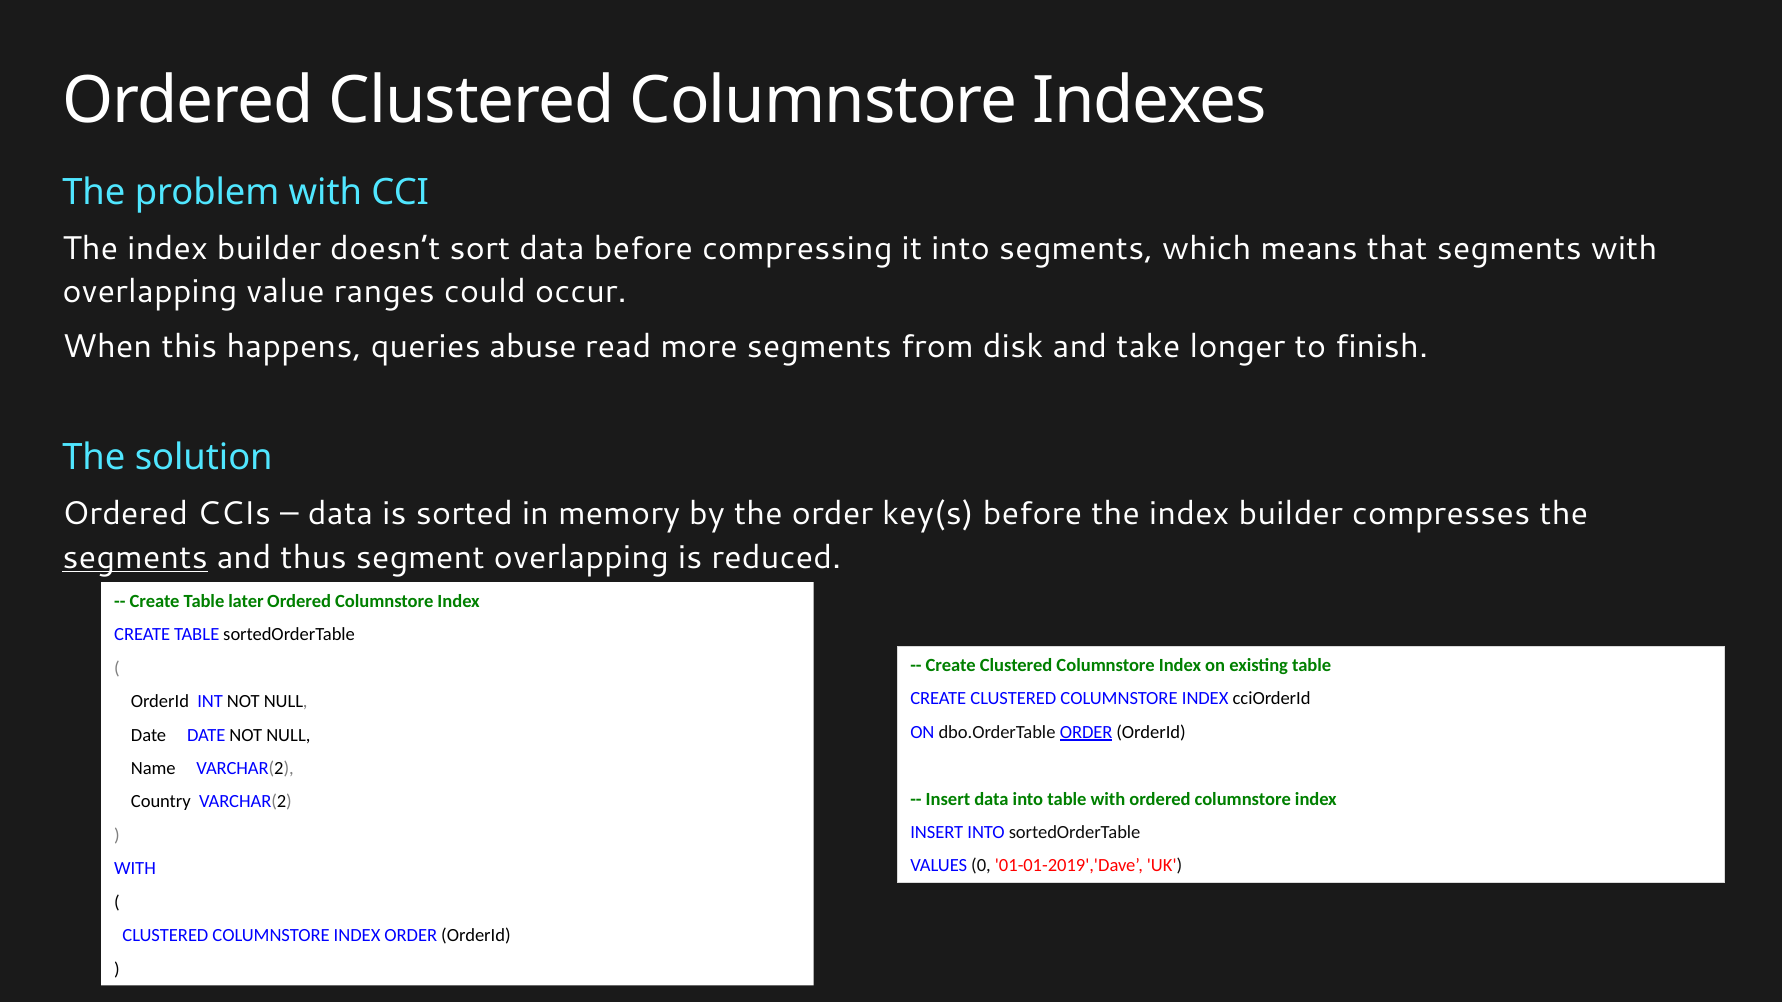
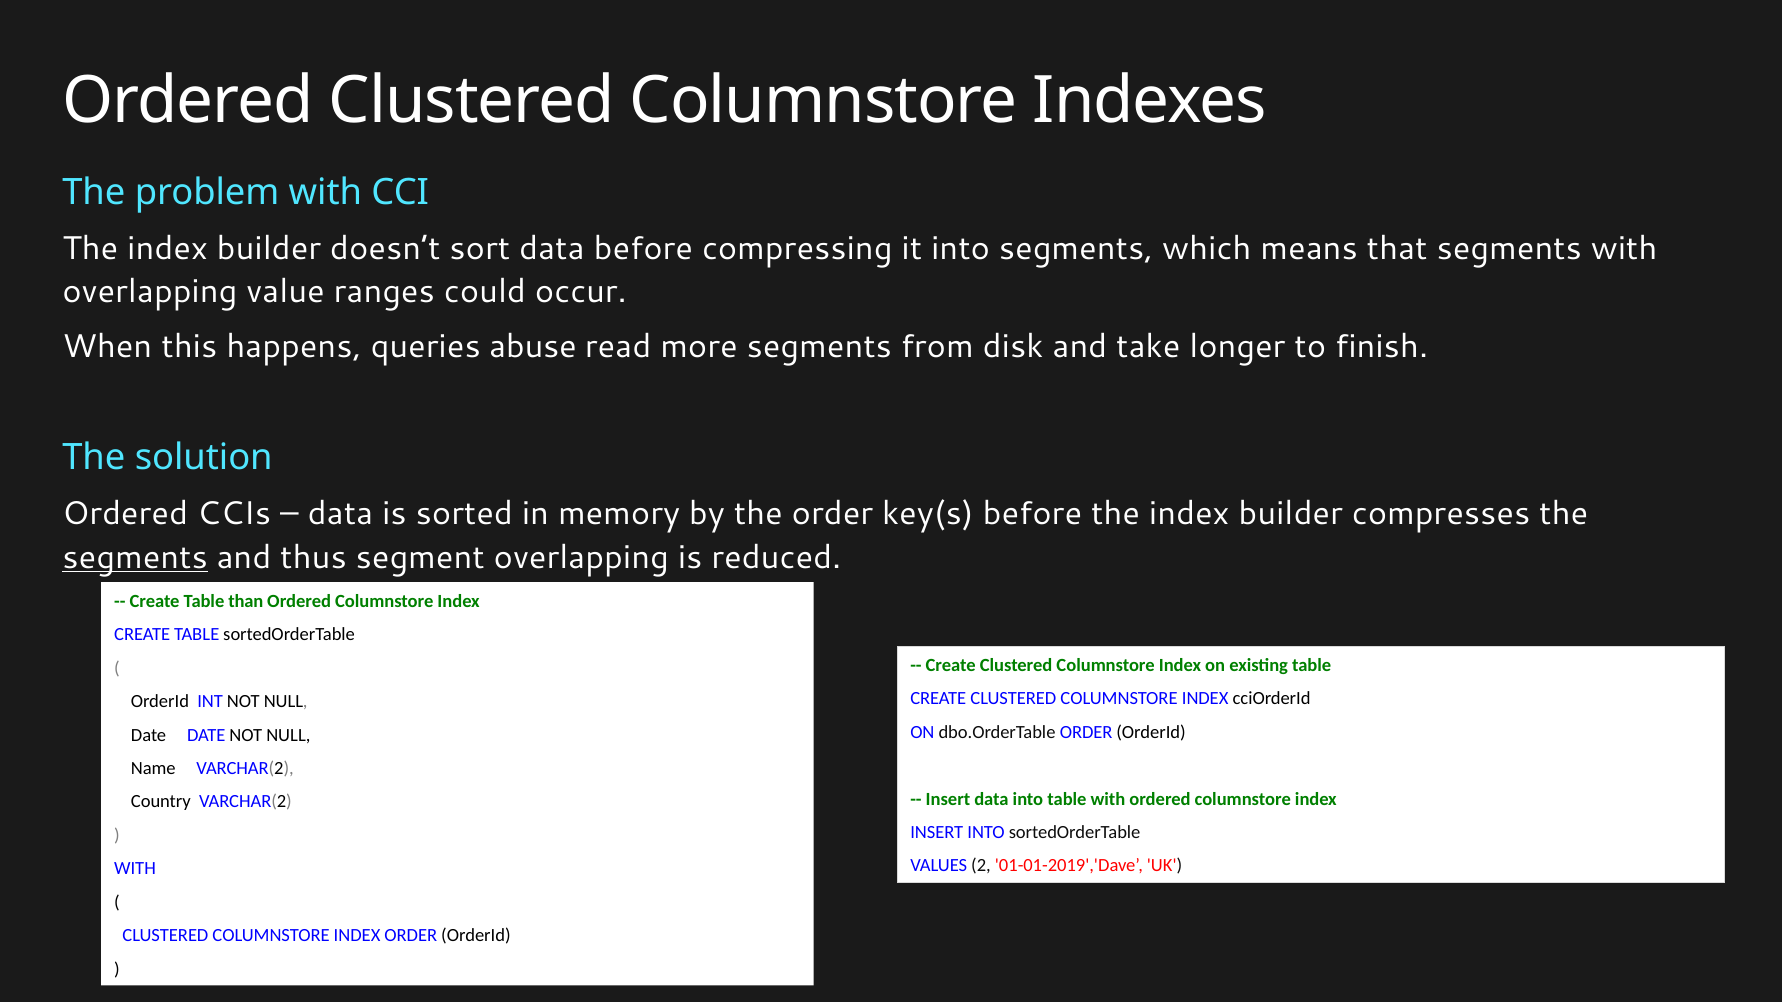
later: later -> than
ORDER at (1086, 732) underline: present -> none
0: 0 -> 2
